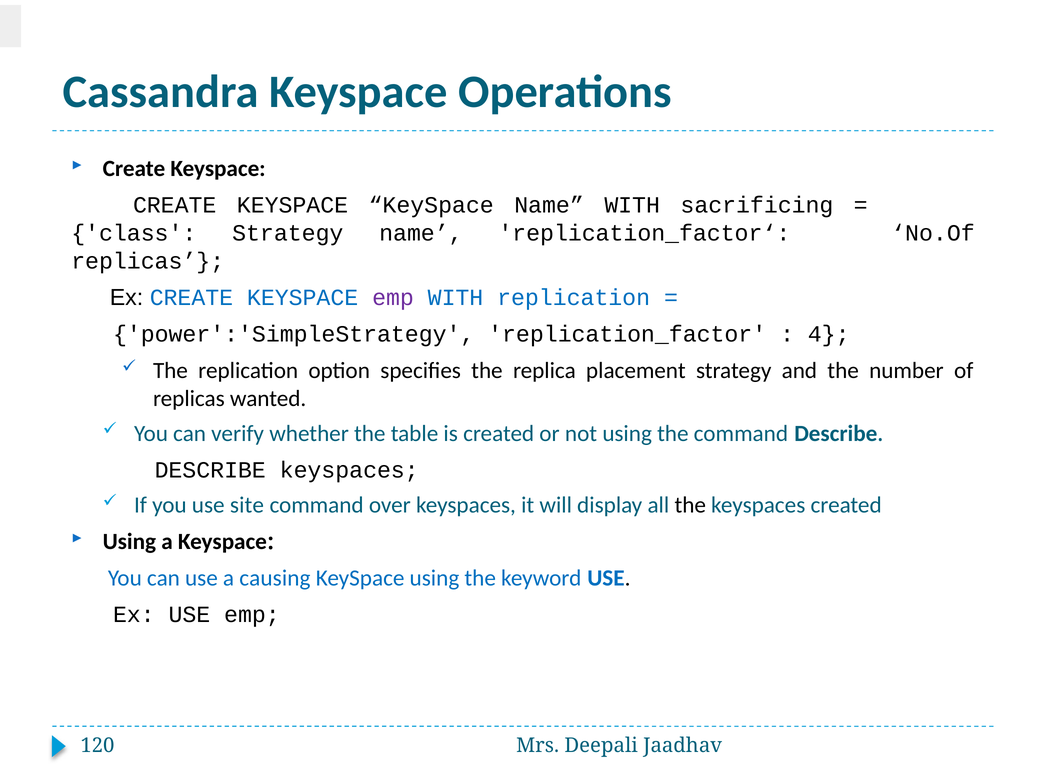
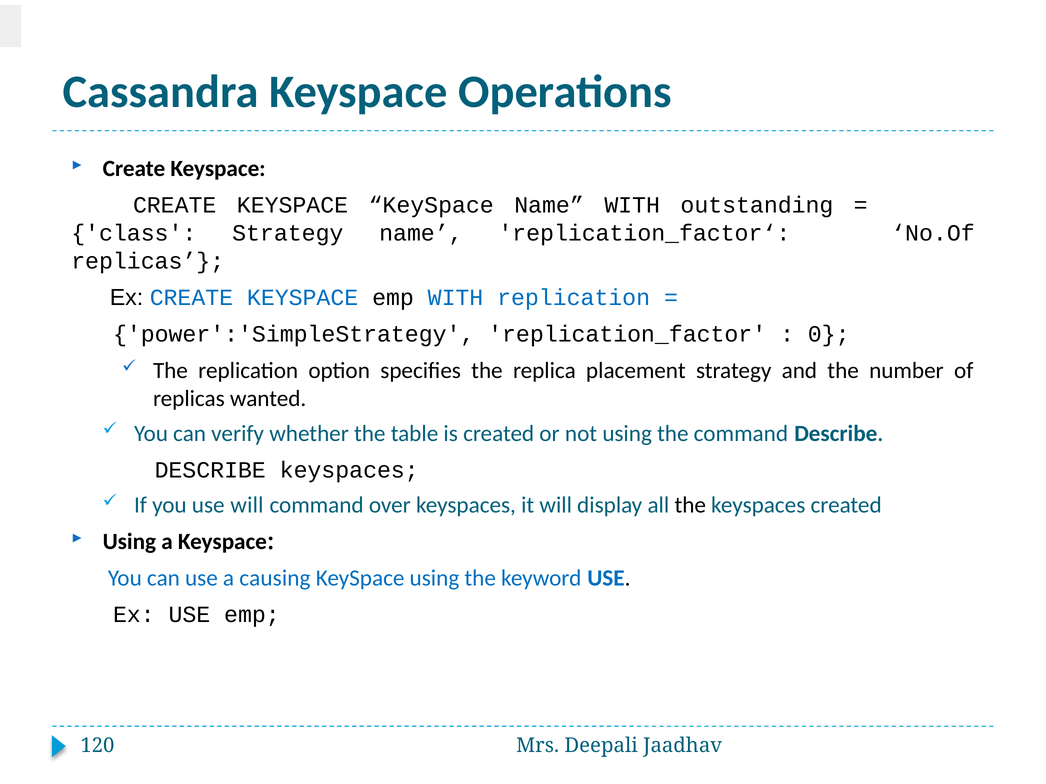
sacrificing: sacrificing -> outstanding
emp at (393, 298) colour: purple -> black
4: 4 -> 0
use site: site -> will
